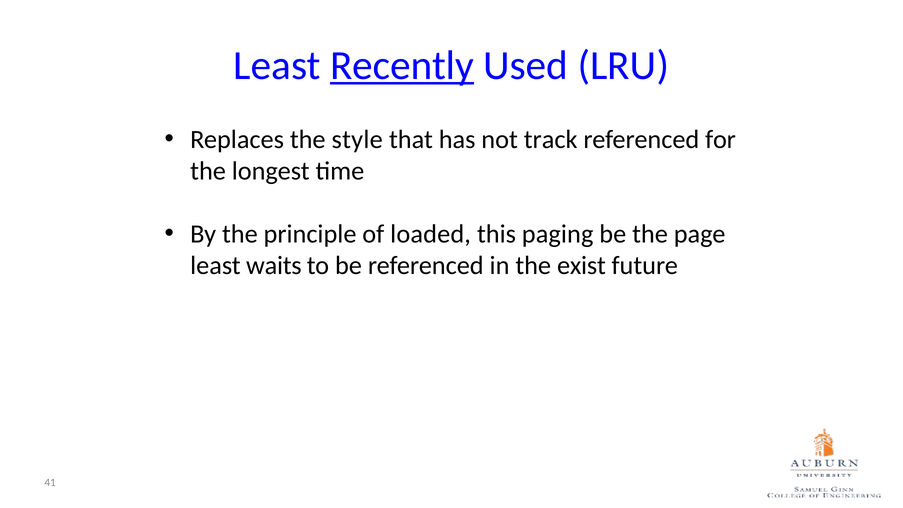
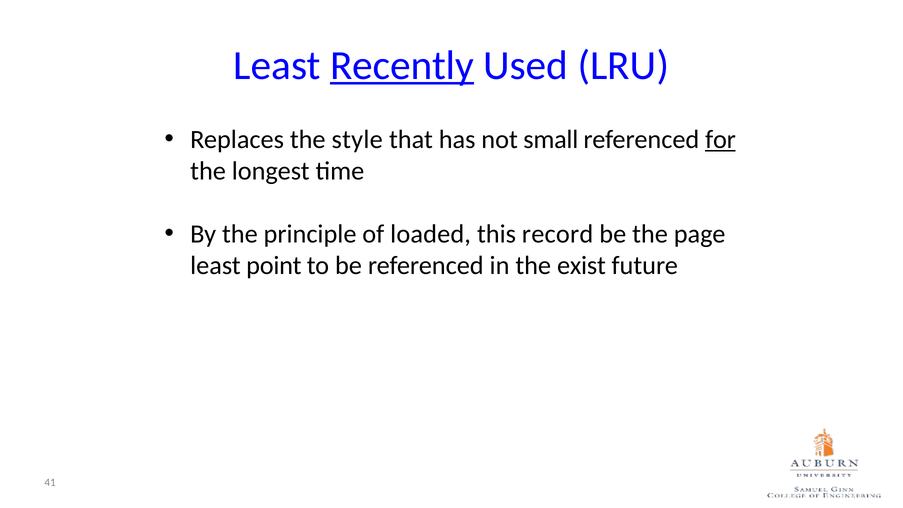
track: track -> small
for underline: none -> present
paging: paging -> record
waits: waits -> point
